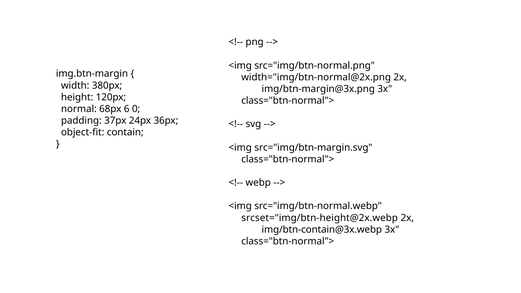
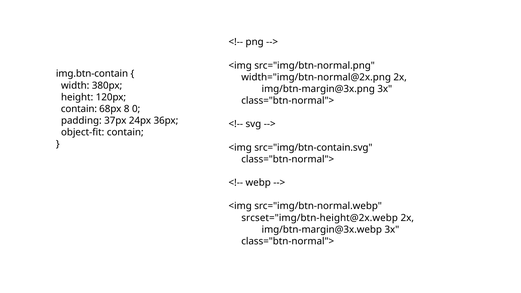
img.btn-margin: img.btn-margin -> img.btn-contain
normal at (79, 109): normal -> contain
6: 6 -> 8
src="img/btn-margin.svg: src="img/btn-margin.svg -> src="img/btn-contain.svg
img/btn-contain@3x.webp: img/btn-contain@3x.webp -> img/btn-margin@3x.webp
